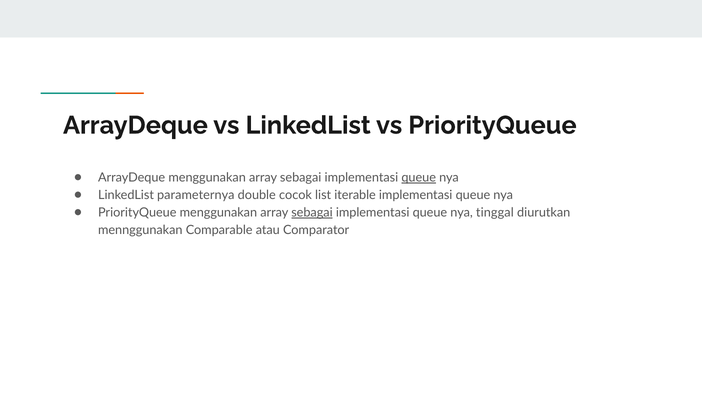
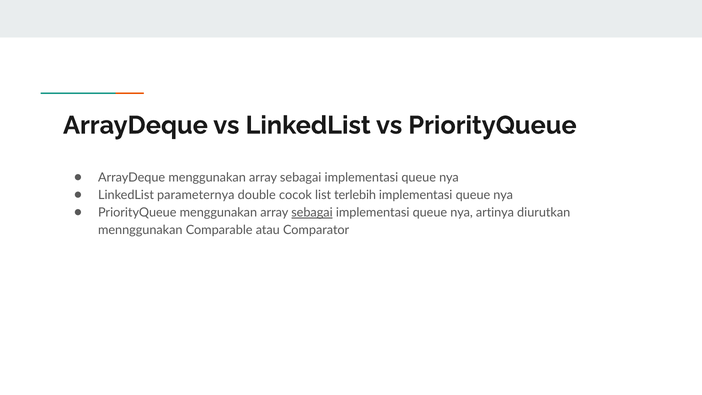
queue at (419, 177) underline: present -> none
iterable: iterable -> terlebih
tinggal: tinggal -> artinya
